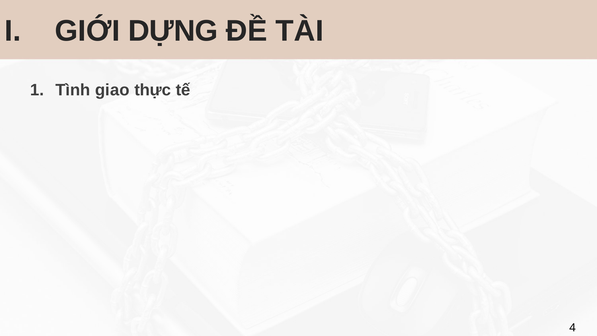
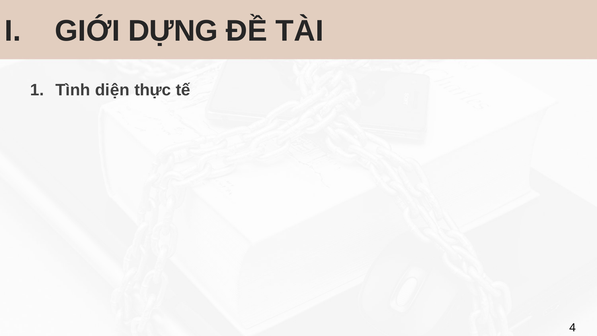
giao: giao -> diện
